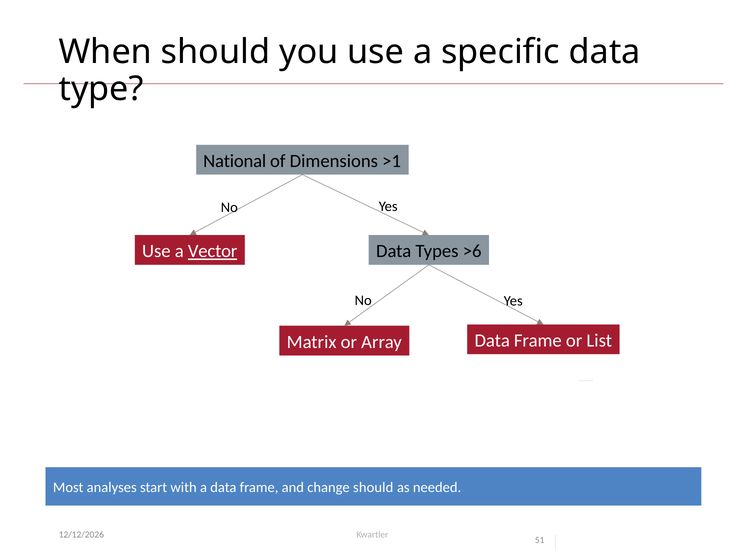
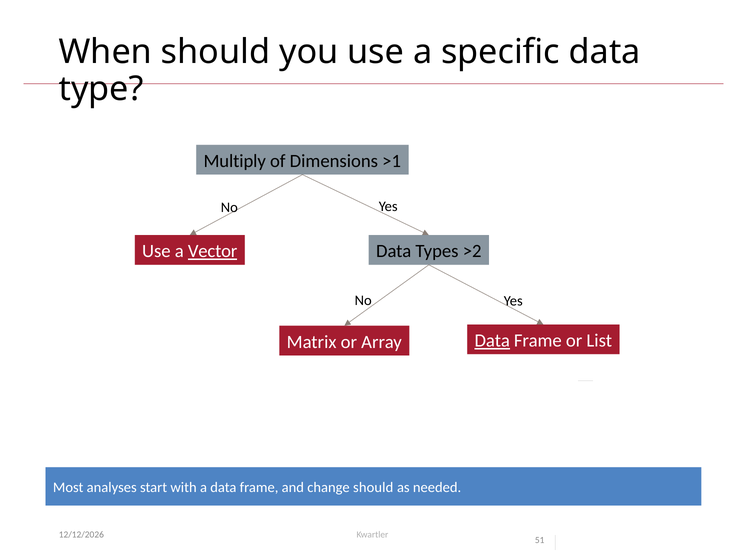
National: National -> Multiply
>6: >6 -> >2
Data at (492, 341) underline: none -> present
